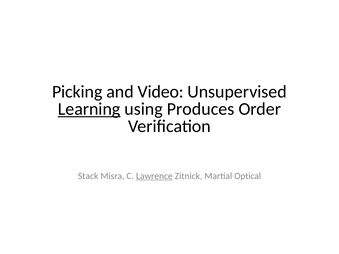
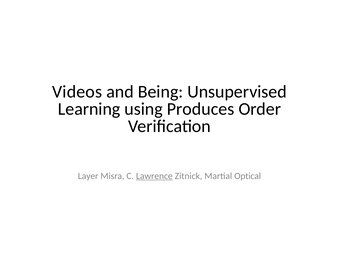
Picking: Picking -> Videos
Video: Video -> Being
Learning underline: present -> none
Stack: Stack -> Layer
